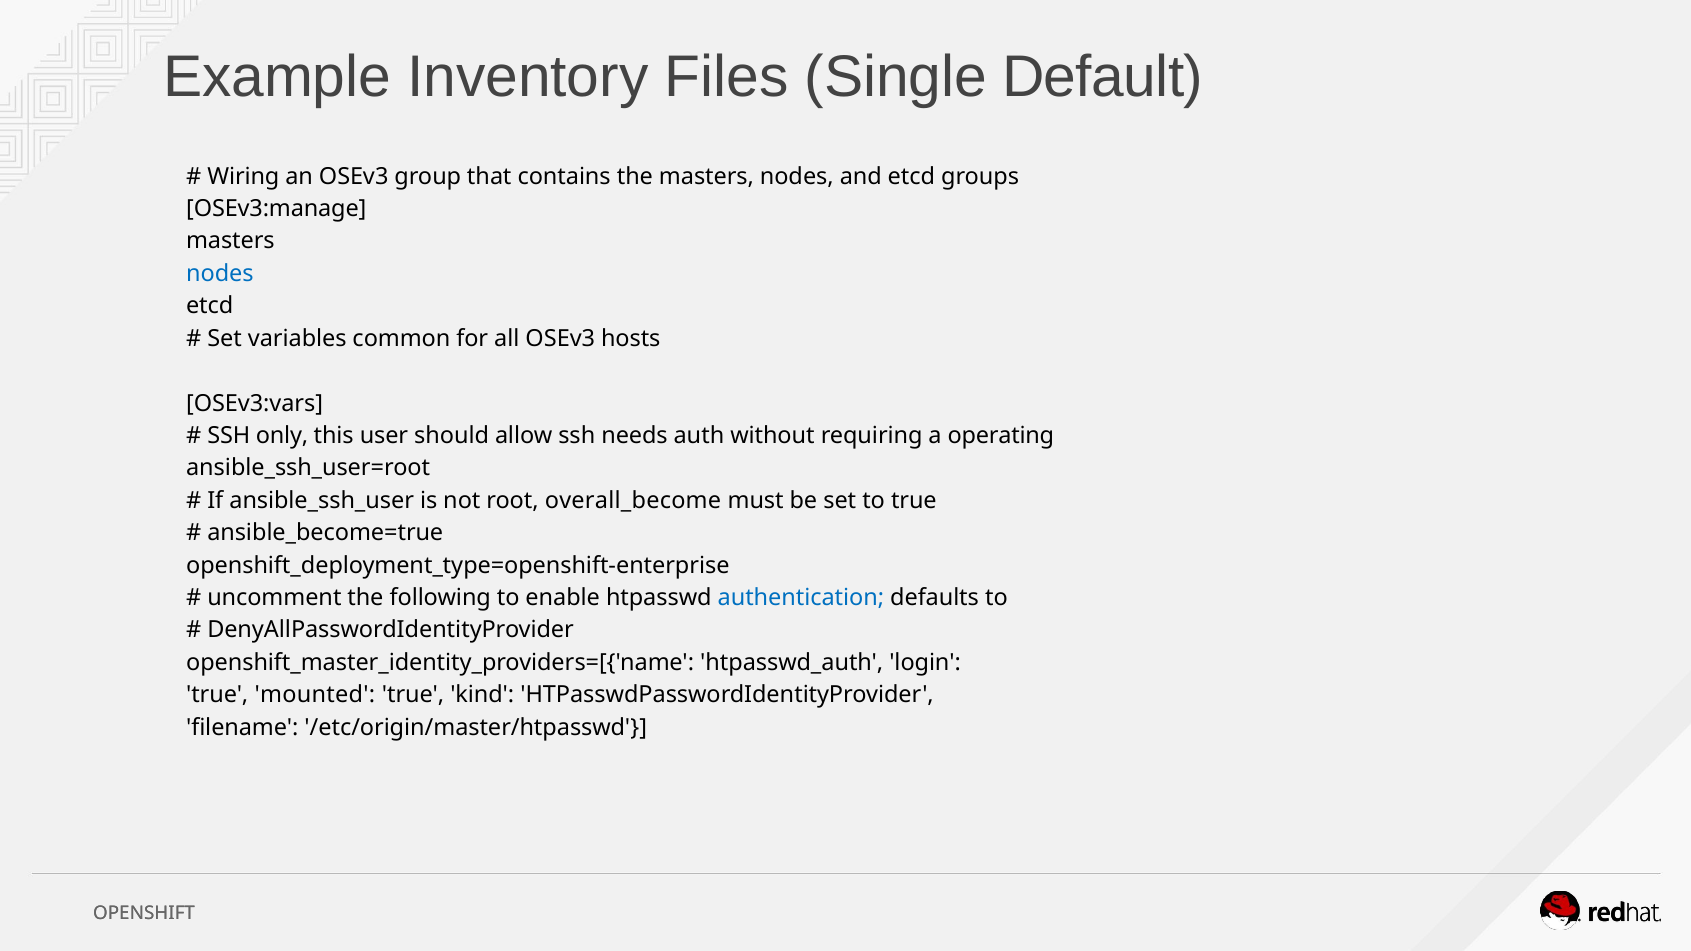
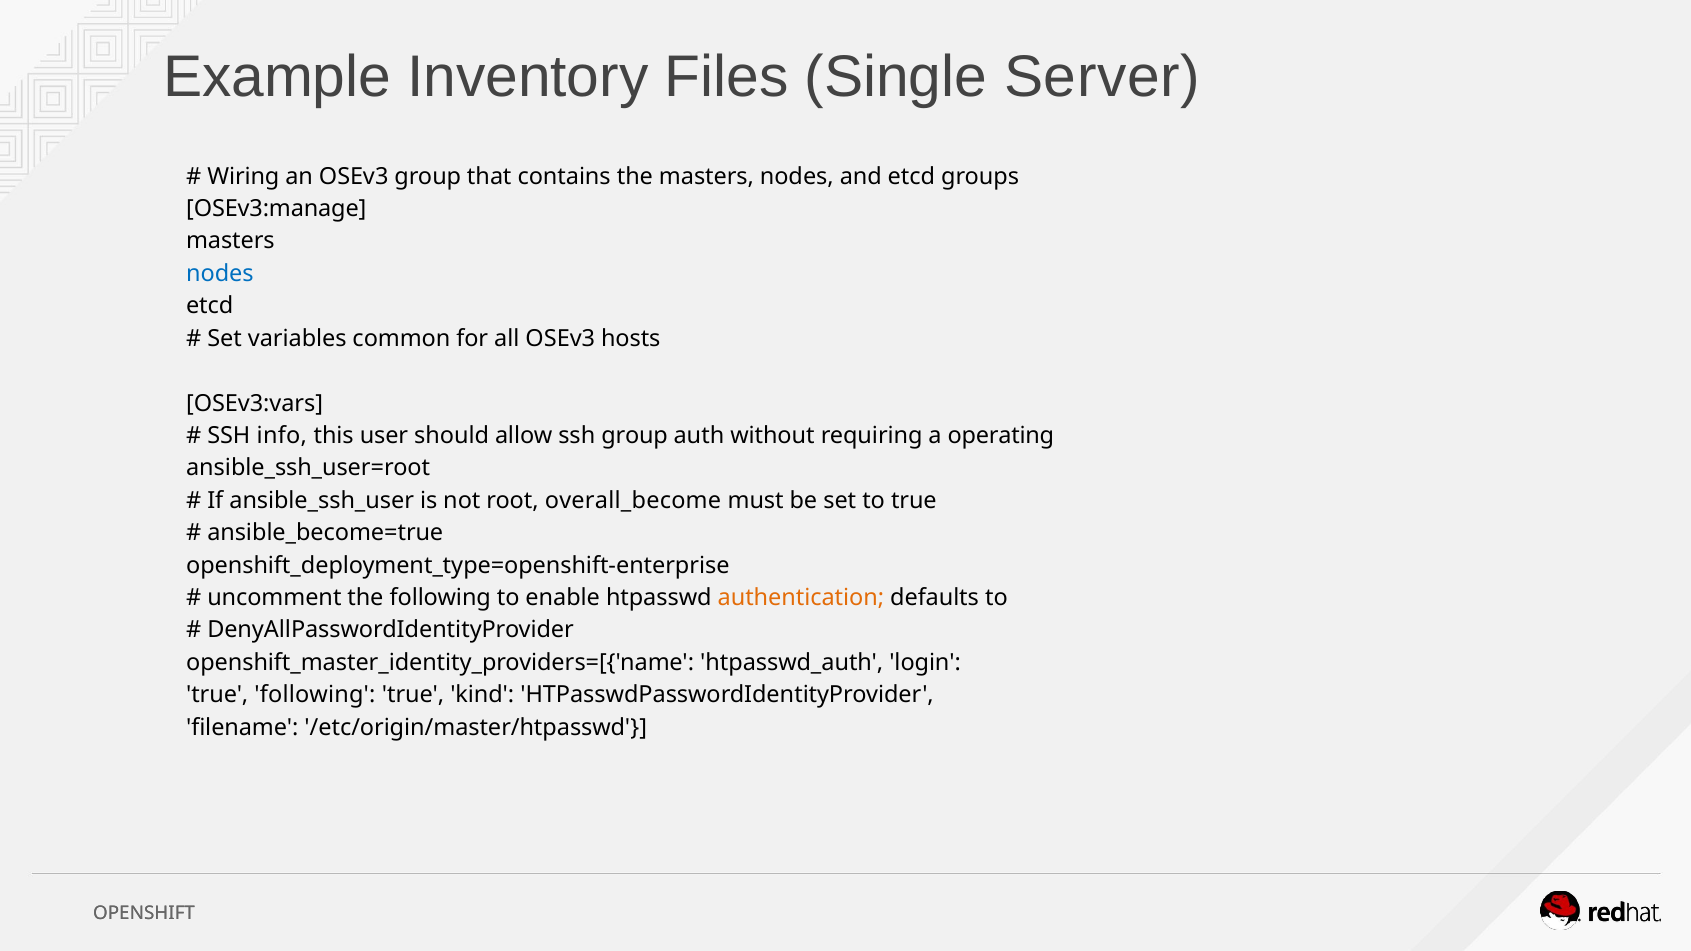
Default: Default -> Server
only: only -> info
ssh needs: needs -> group
authentication colour: blue -> orange
true mounted: mounted -> following
